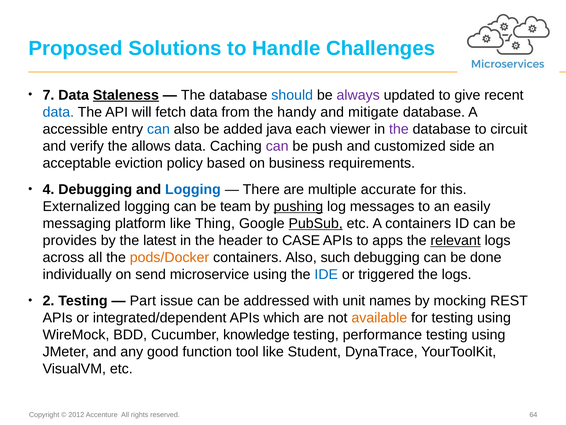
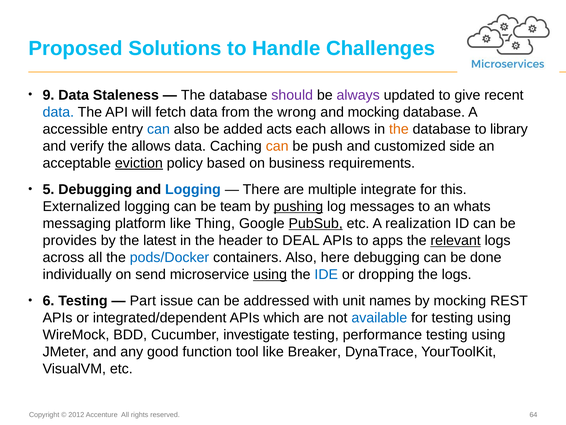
7: 7 -> 9
Staleness underline: present -> none
should colour: blue -> purple
handy: handy -> wrong
and mitigate: mitigate -> mocking
java: java -> acts
each viewer: viewer -> allows
the at (399, 129) colour: purple -> orange
circuit: circuit -> library
can at (277, 146) colour: purple -> orange
eviction underline: none -> present
4: 4 -> 5
accurate: accurate -> integrate
easily: easily -> whats
A containers: containers -> realization
CASE: CASE -> DEAL
pods/Docker colour: orange -> blue
such: such -> here
using at (270, 274) underline: none -> present
triggered: triggered -> dropping
2: 2 -> 6
available colour: orange -> blue
knowledge: knowledge -> investigate
Student: Student -> Breaker
